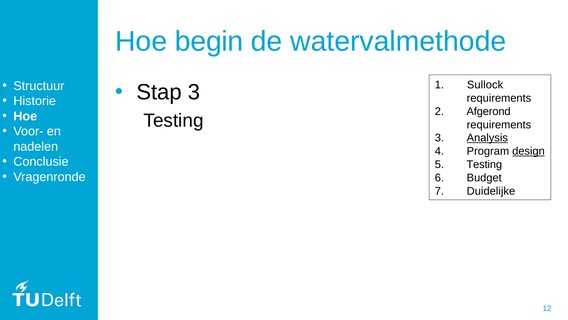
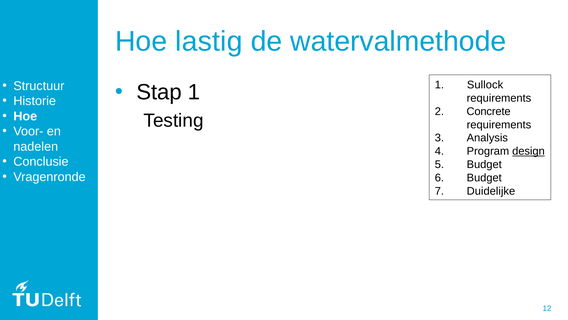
begin: begin -> lastig
Stap 3: 3 -> 1
Afgerond: Afgerond -> Concrete
Analysis underline: present -> none
Testing at (484, 164): Testing -> Budget
